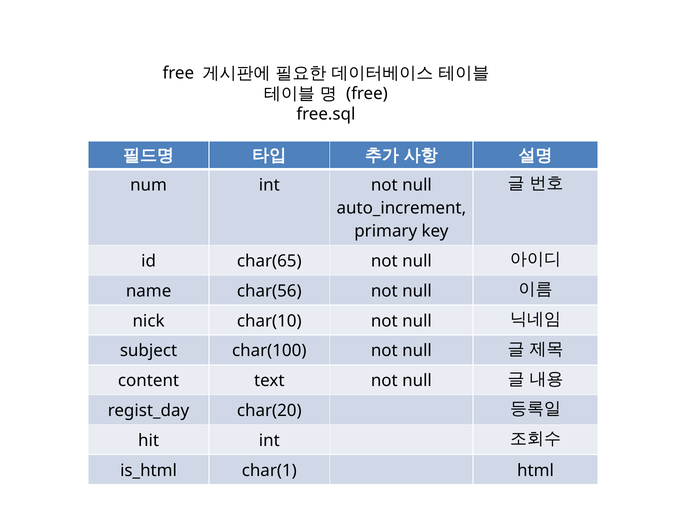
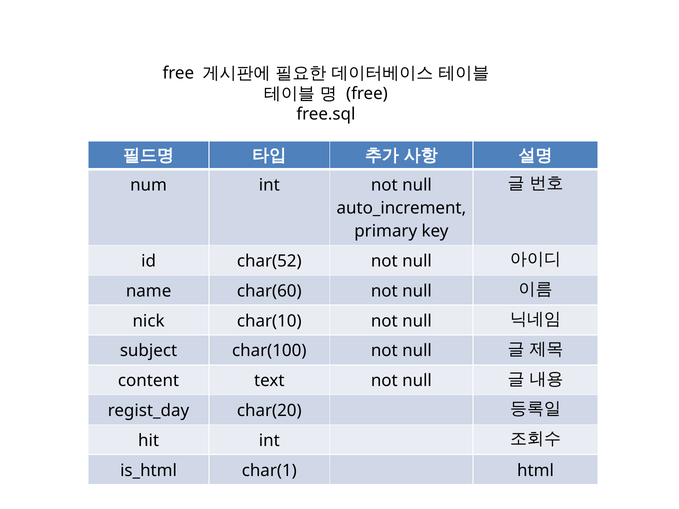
char(65: char(65 -> char(52
char(56: char(56 -> char(60
